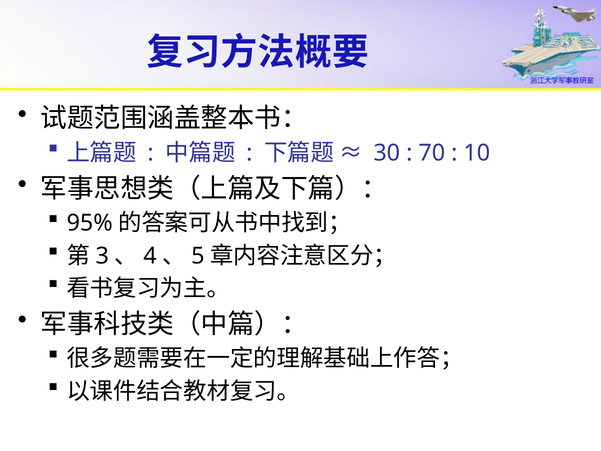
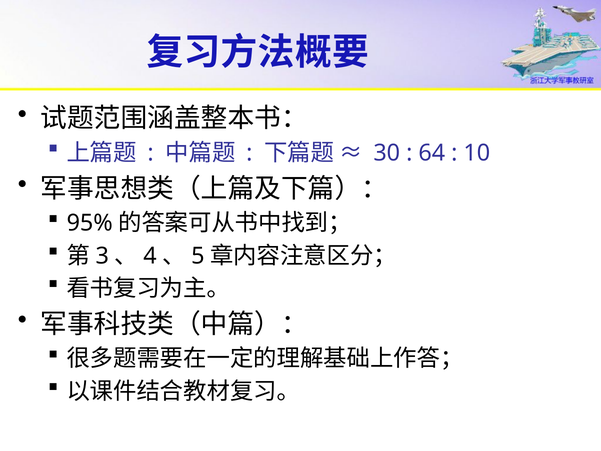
70: 70 -> 64
